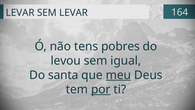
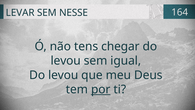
SEM LEVAR: LEVAR -> NESSE
pobres: pobres -> chegar
santa at (63, 75): santa -> levou
meu underline: present -> none
